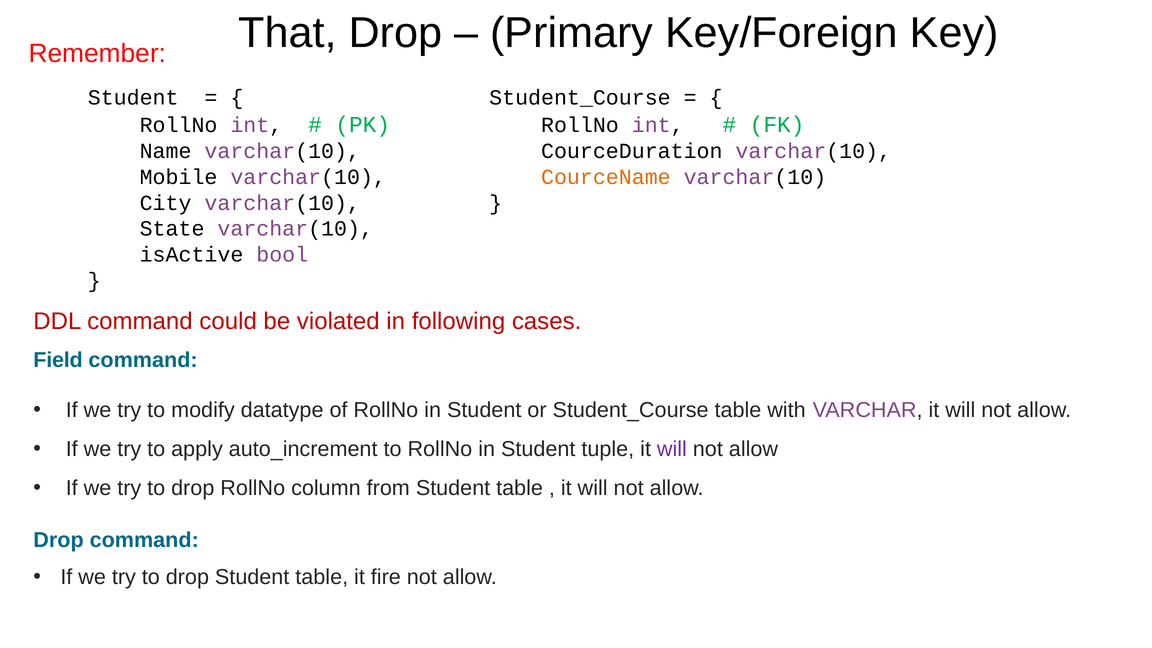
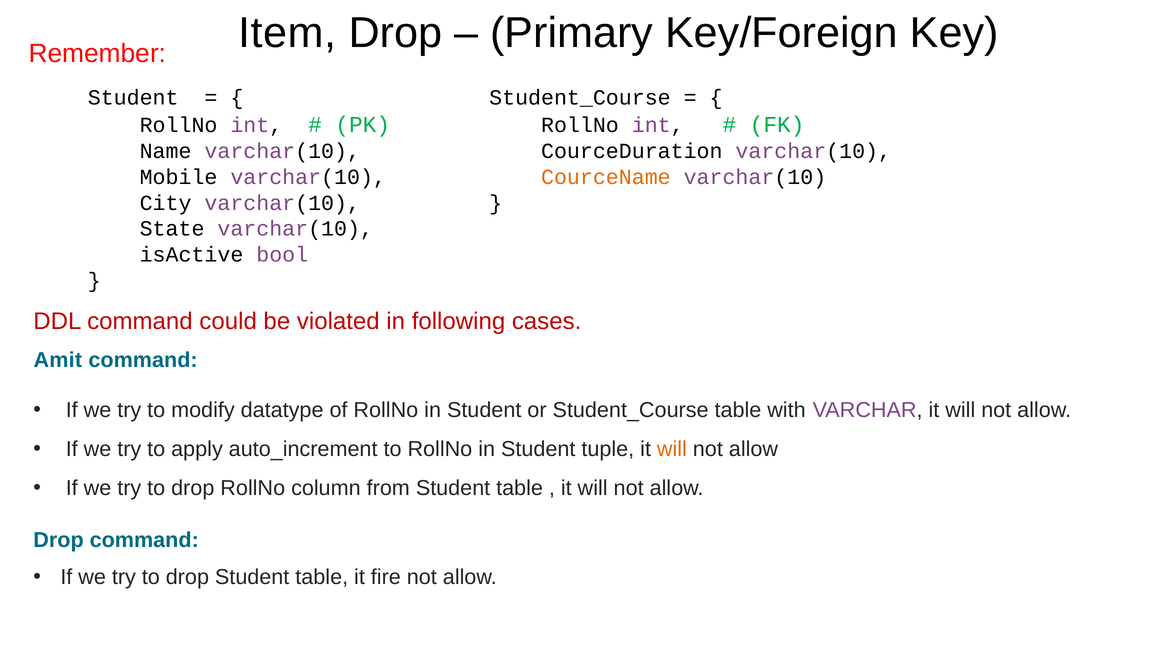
That: That -> Item
Field: Field -> Amit
will at (672, 449) colour: purple -> orange
